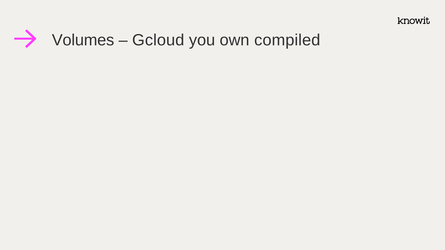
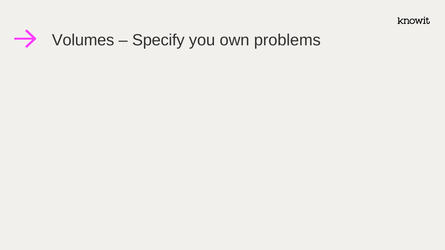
Gcloud: Gcloud -> Specify
compiled: compiled -> problems
